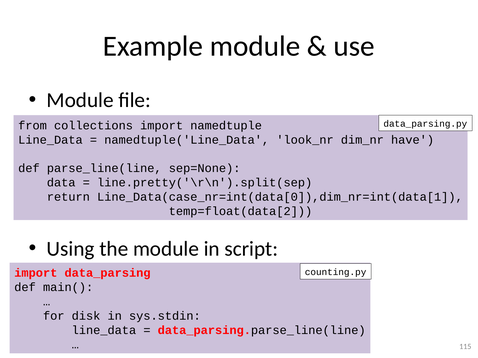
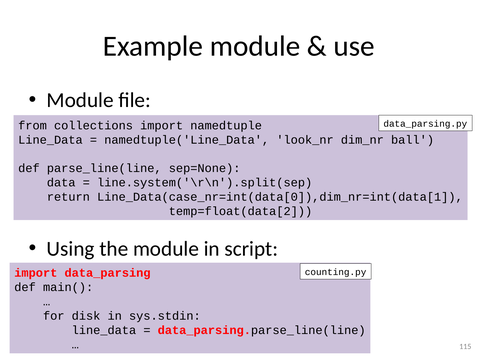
have: have -> ball
line.pretty('\r\n').split(sep: line.pretty('\r\n').split(sep -> line.system('\r\n').split(sep
